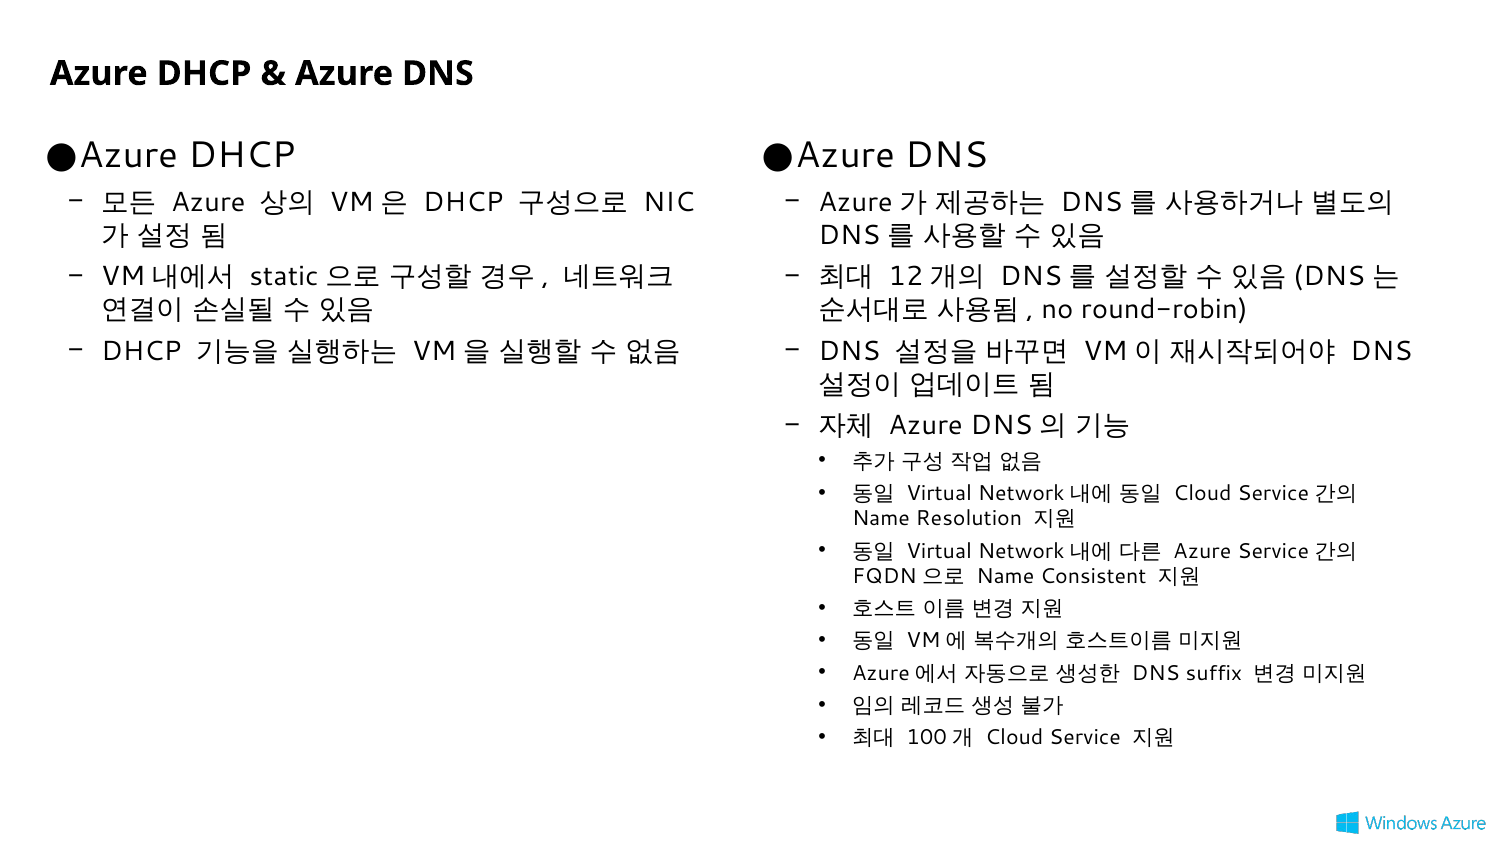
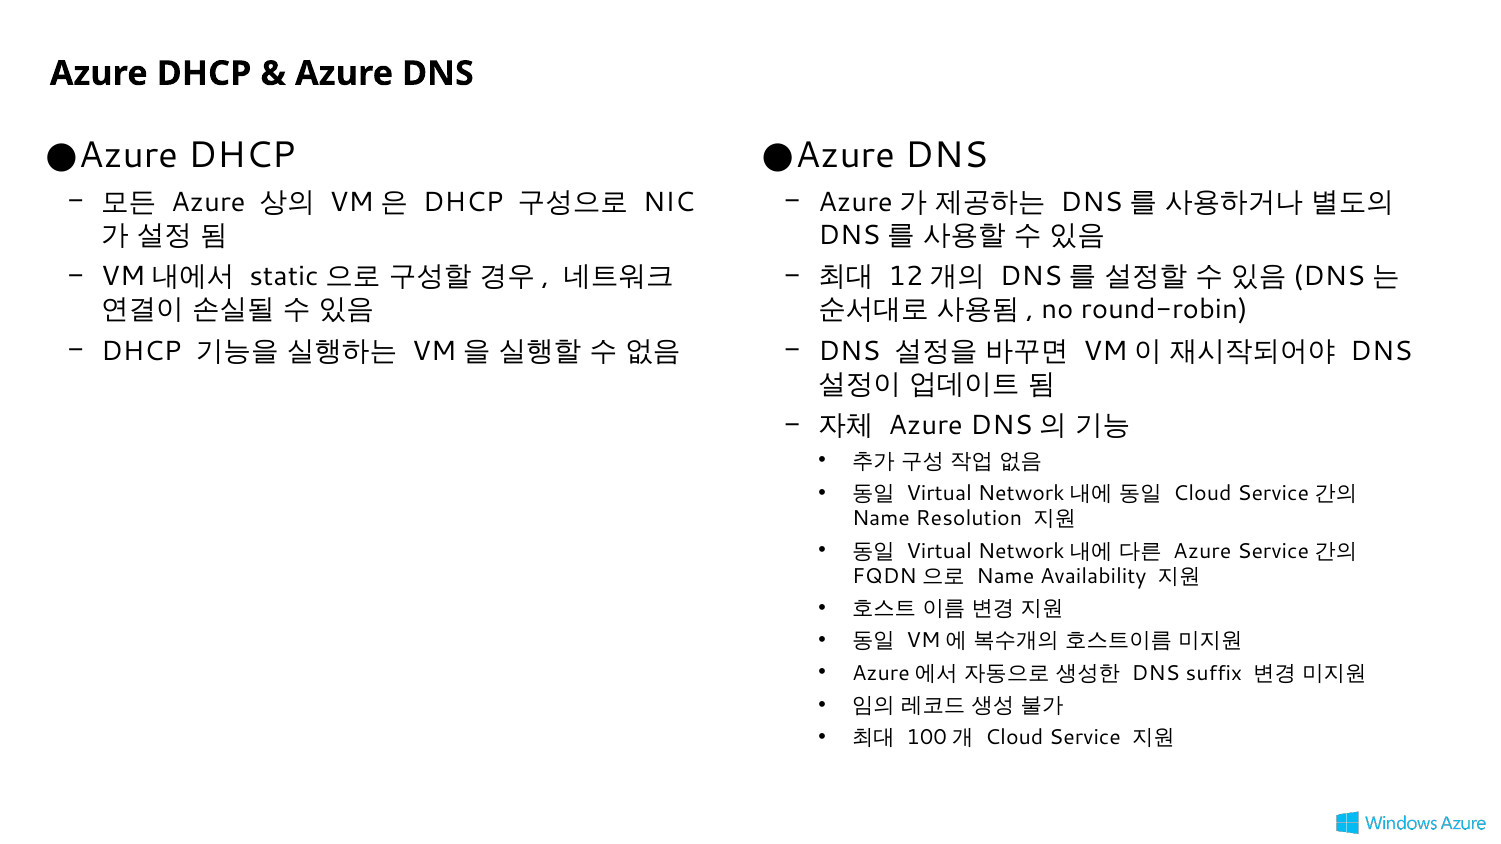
Consistent: Consistent -> Availability
